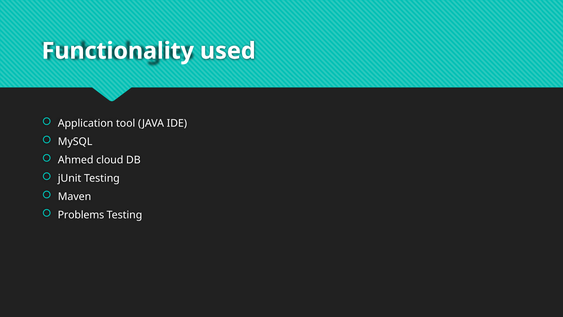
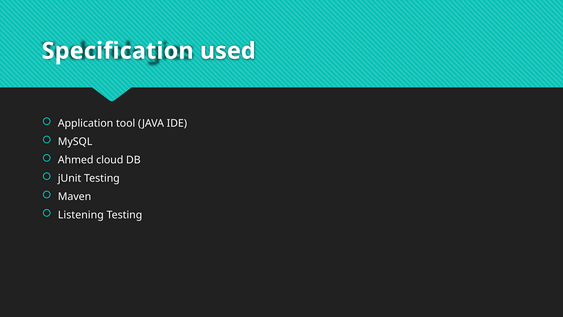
Functionality: Functionality -> Specification
Problems: Problems -> Listening
